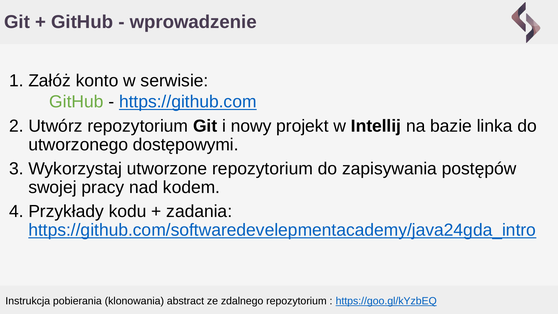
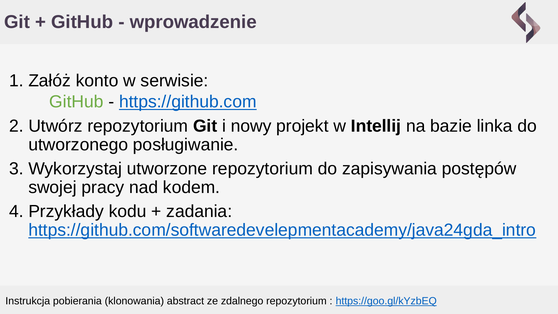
dostępowymi: dostępowymi -> posługiwanie
